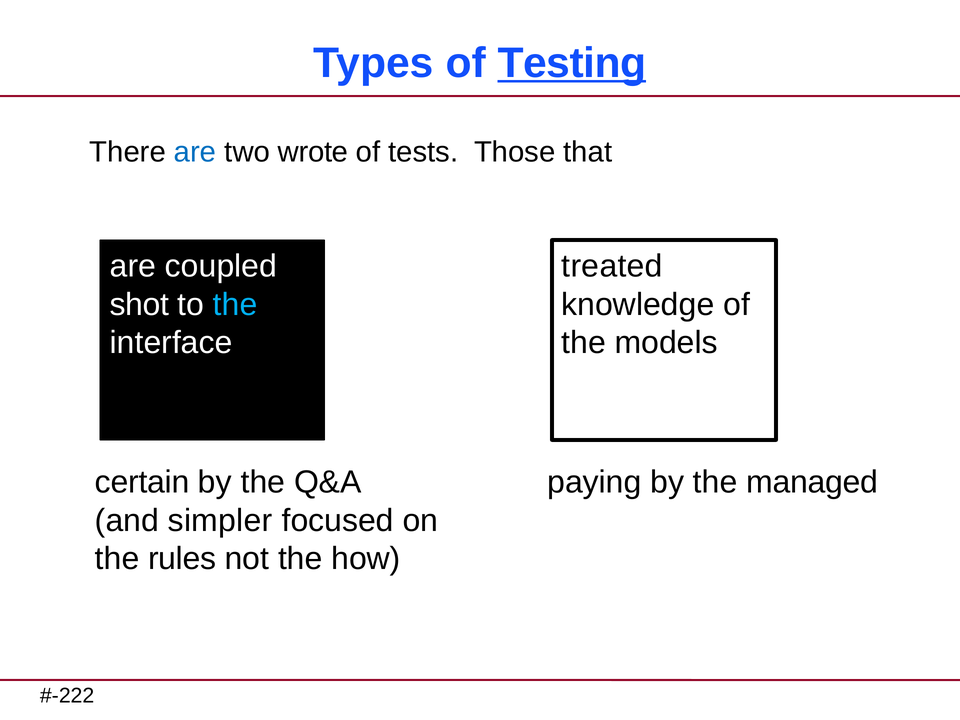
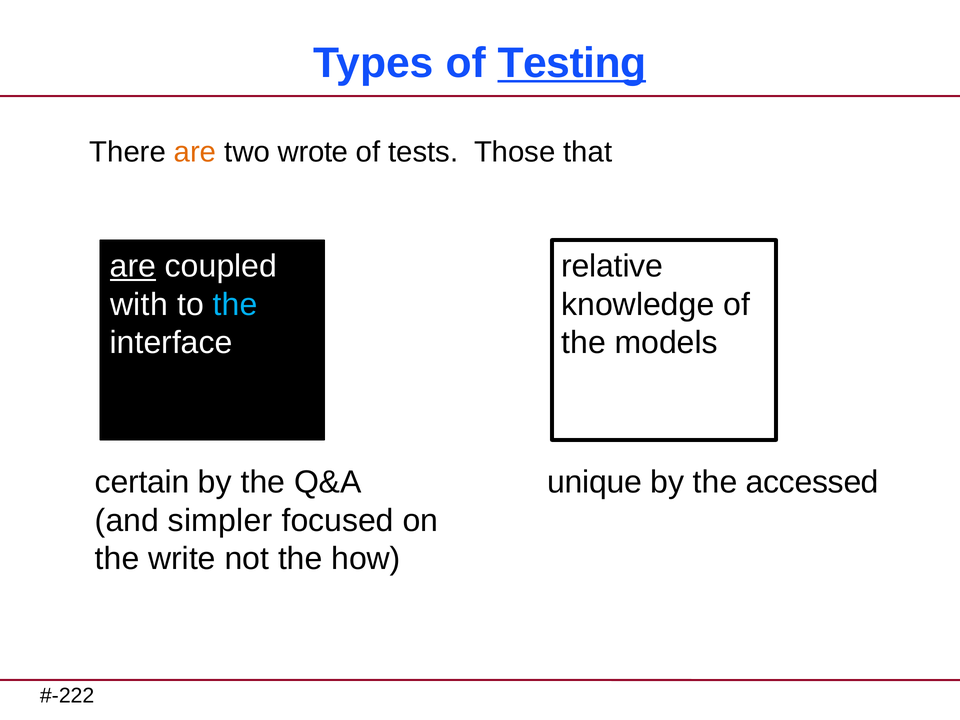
are at (195, 152) colour: blue -> orange
are at (133, 266) underline: none -> present
treated: treated -> relative
shot: shot -> with
paying: paying -> unique
managed: managed -> accessed
rules: rules -> write
